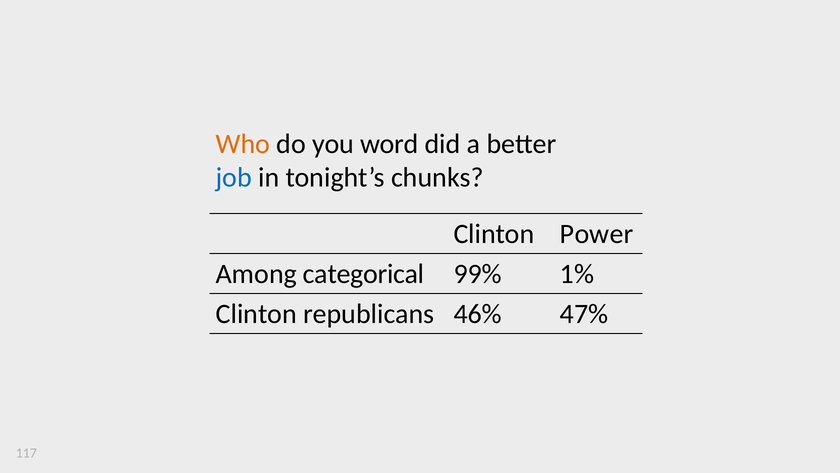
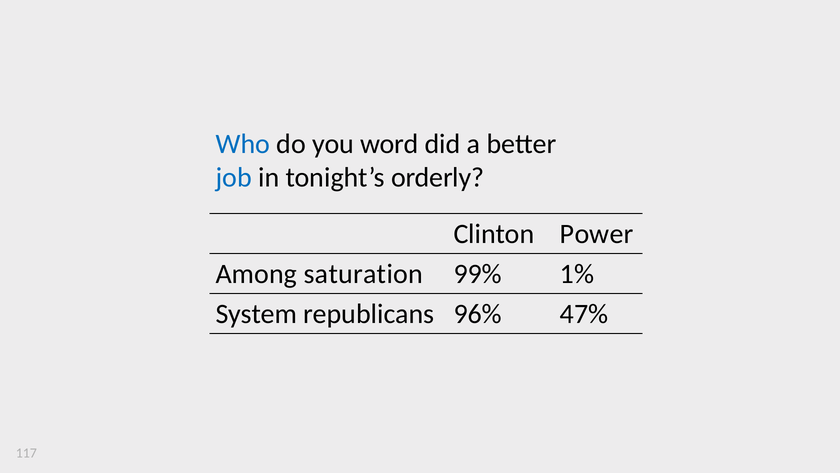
Who colour: orange -> blue
chunks: chunks -> orderly
categorical: categorical -> saturation
Clinton at (256, 314): Clinton -> System
46%: 46% -> 96%
